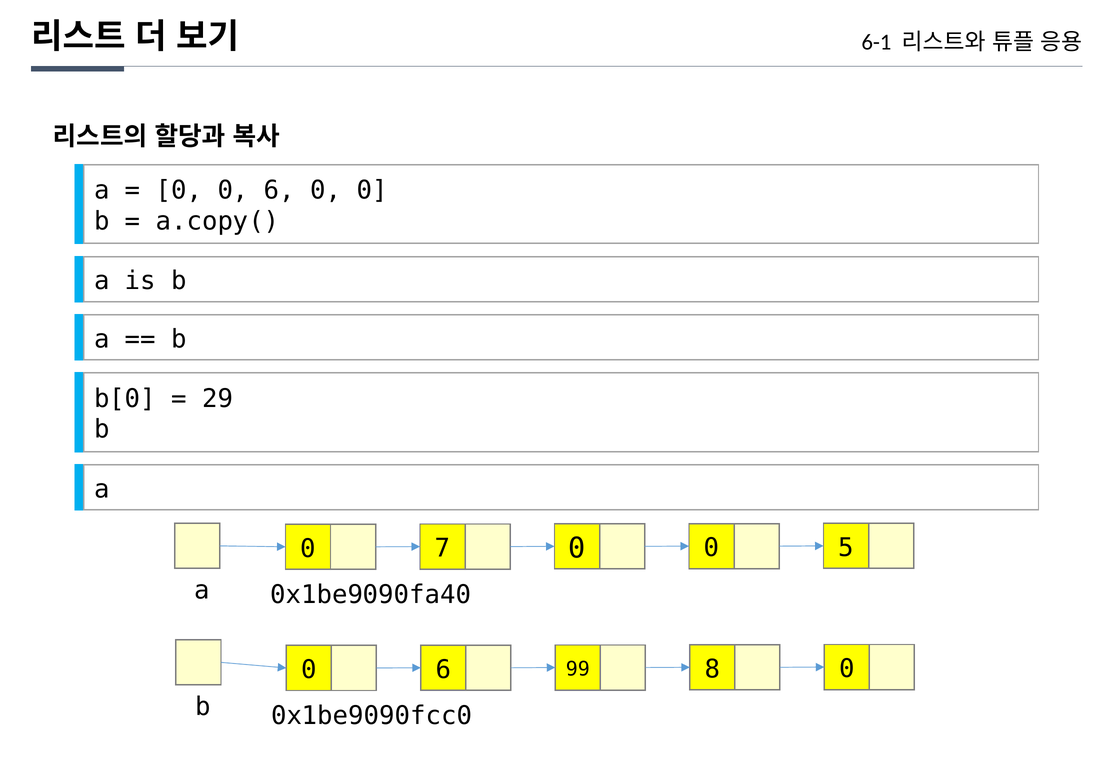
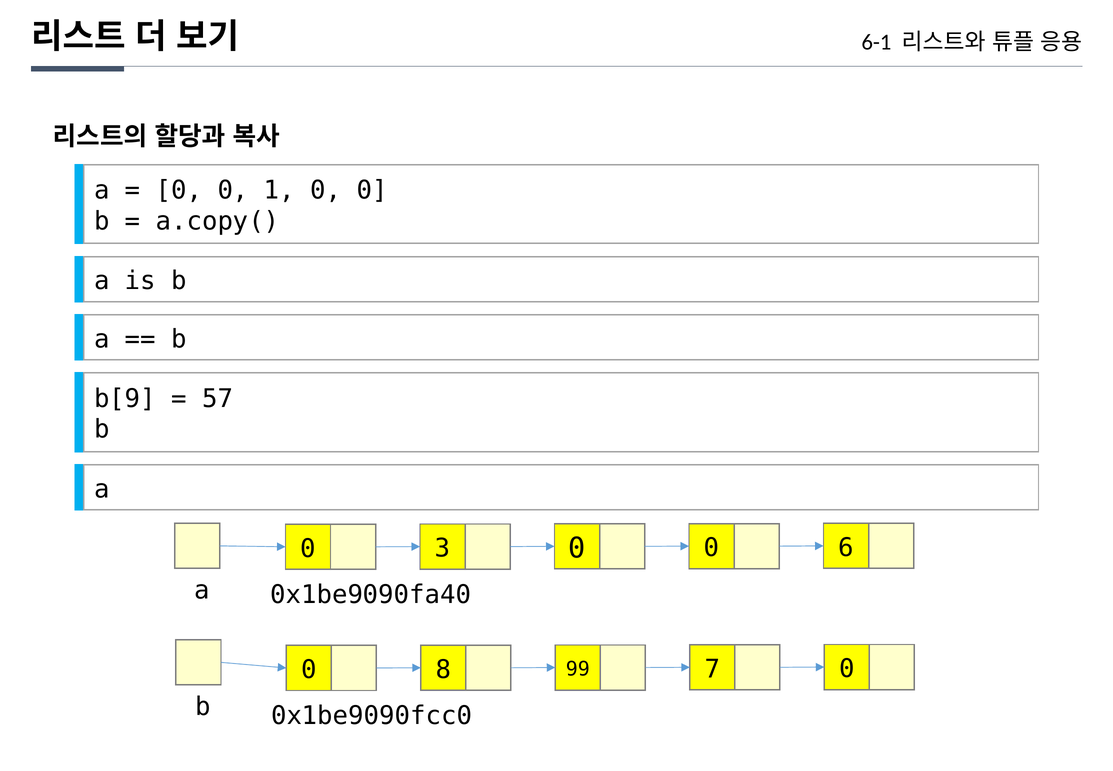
0 0 6: 6 -> 1
b[0: b[0 -> b[9
29: 29 -> 57
7: 7 -> 3
5: 5 -> 6
6 at (443, 669): 6 -> 8
8: 8 -> 7
